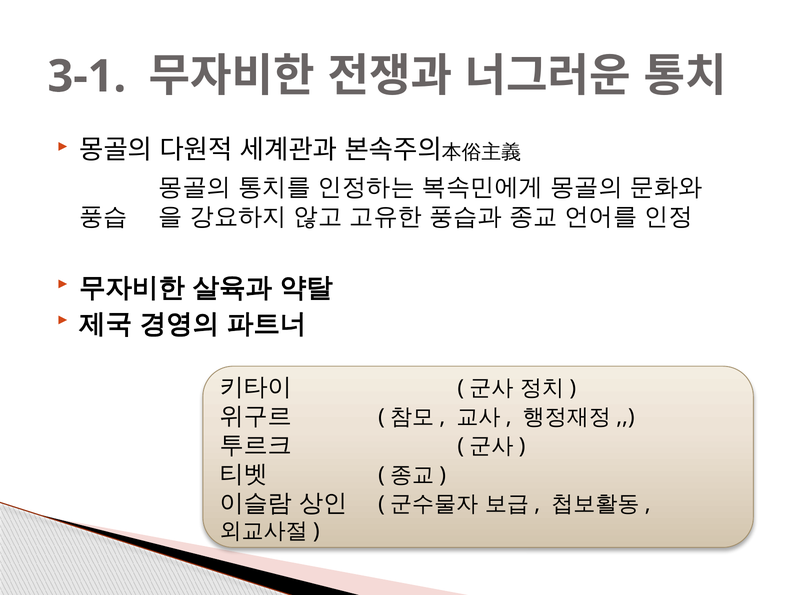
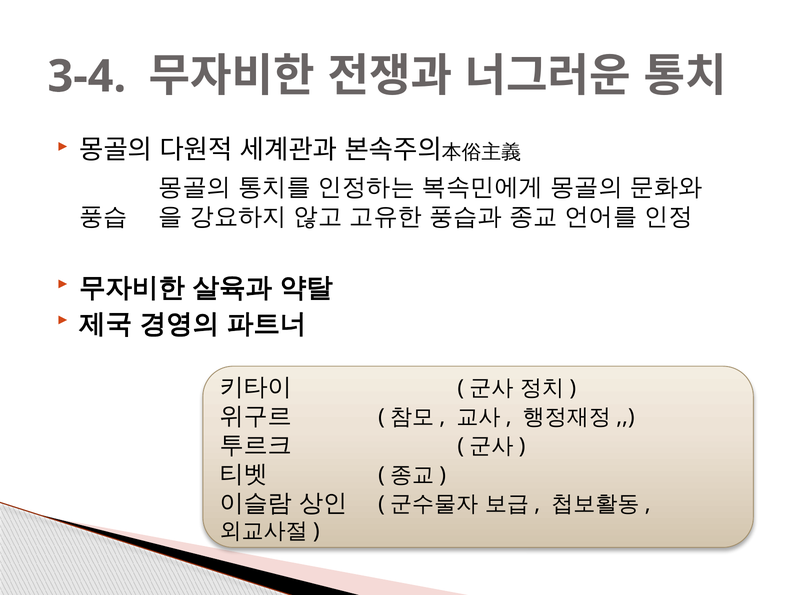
3-1: 3-1 -> 3-4
